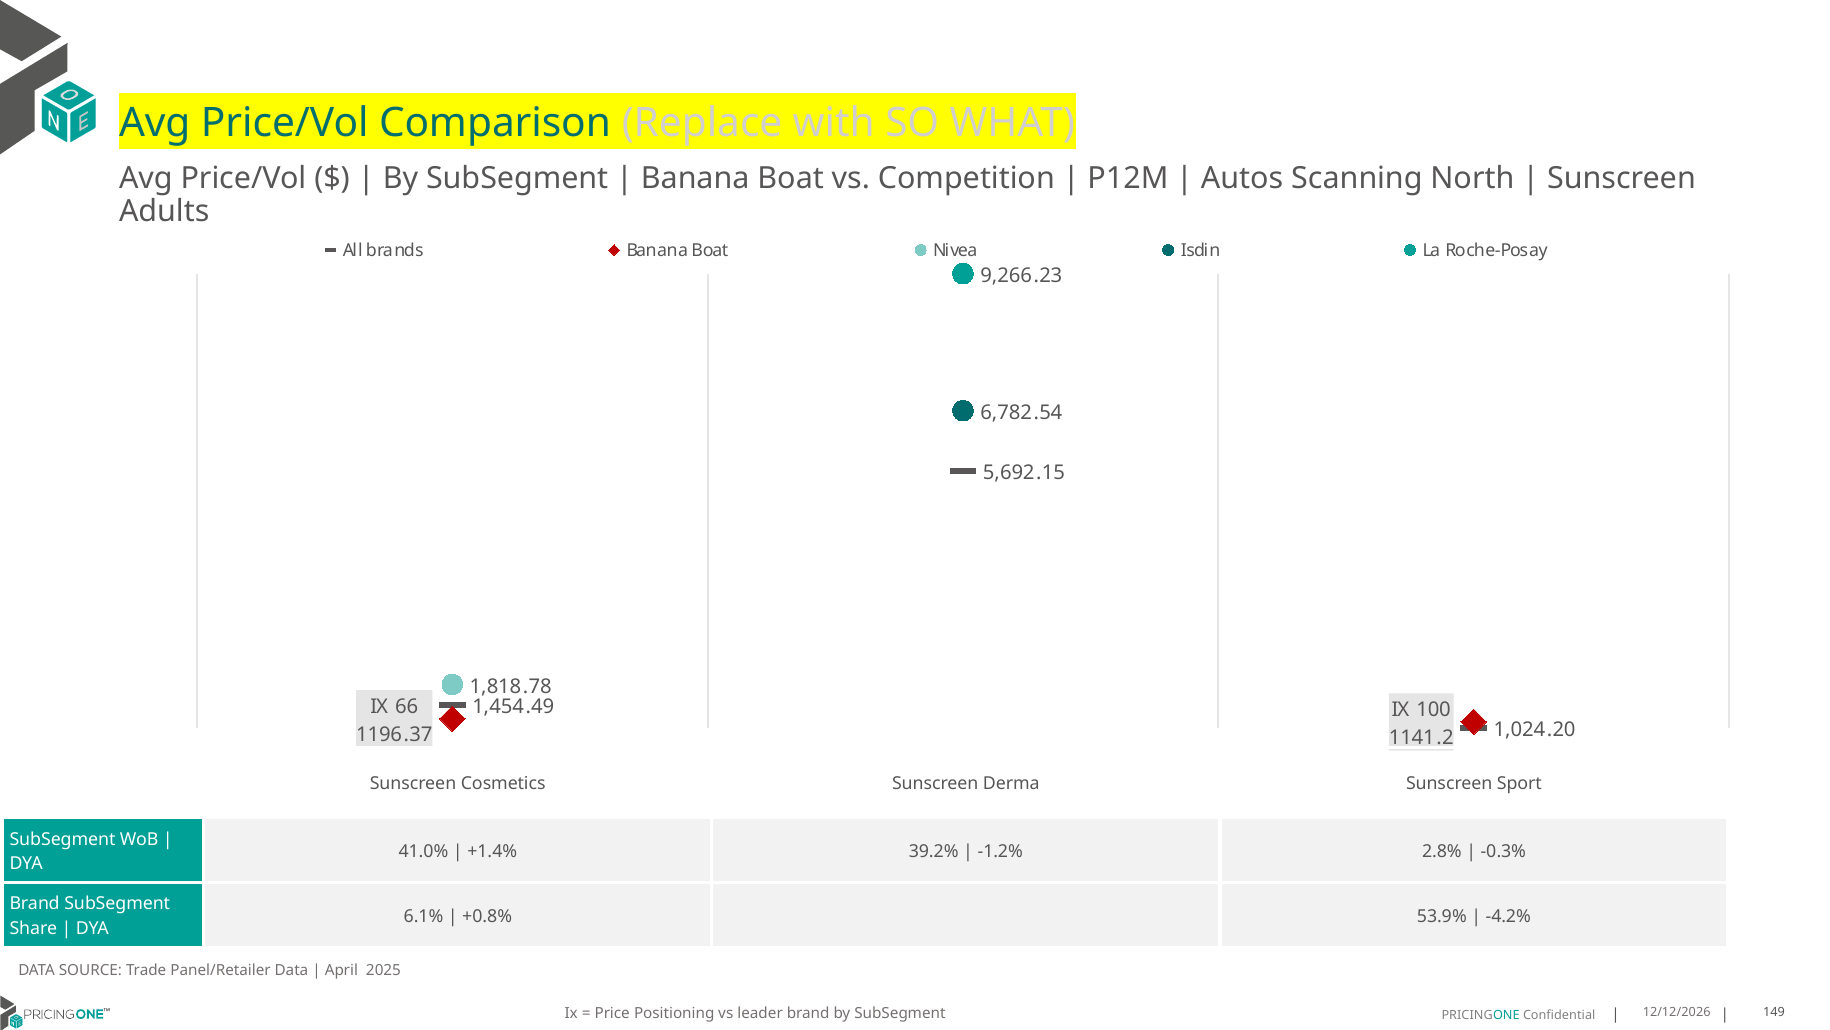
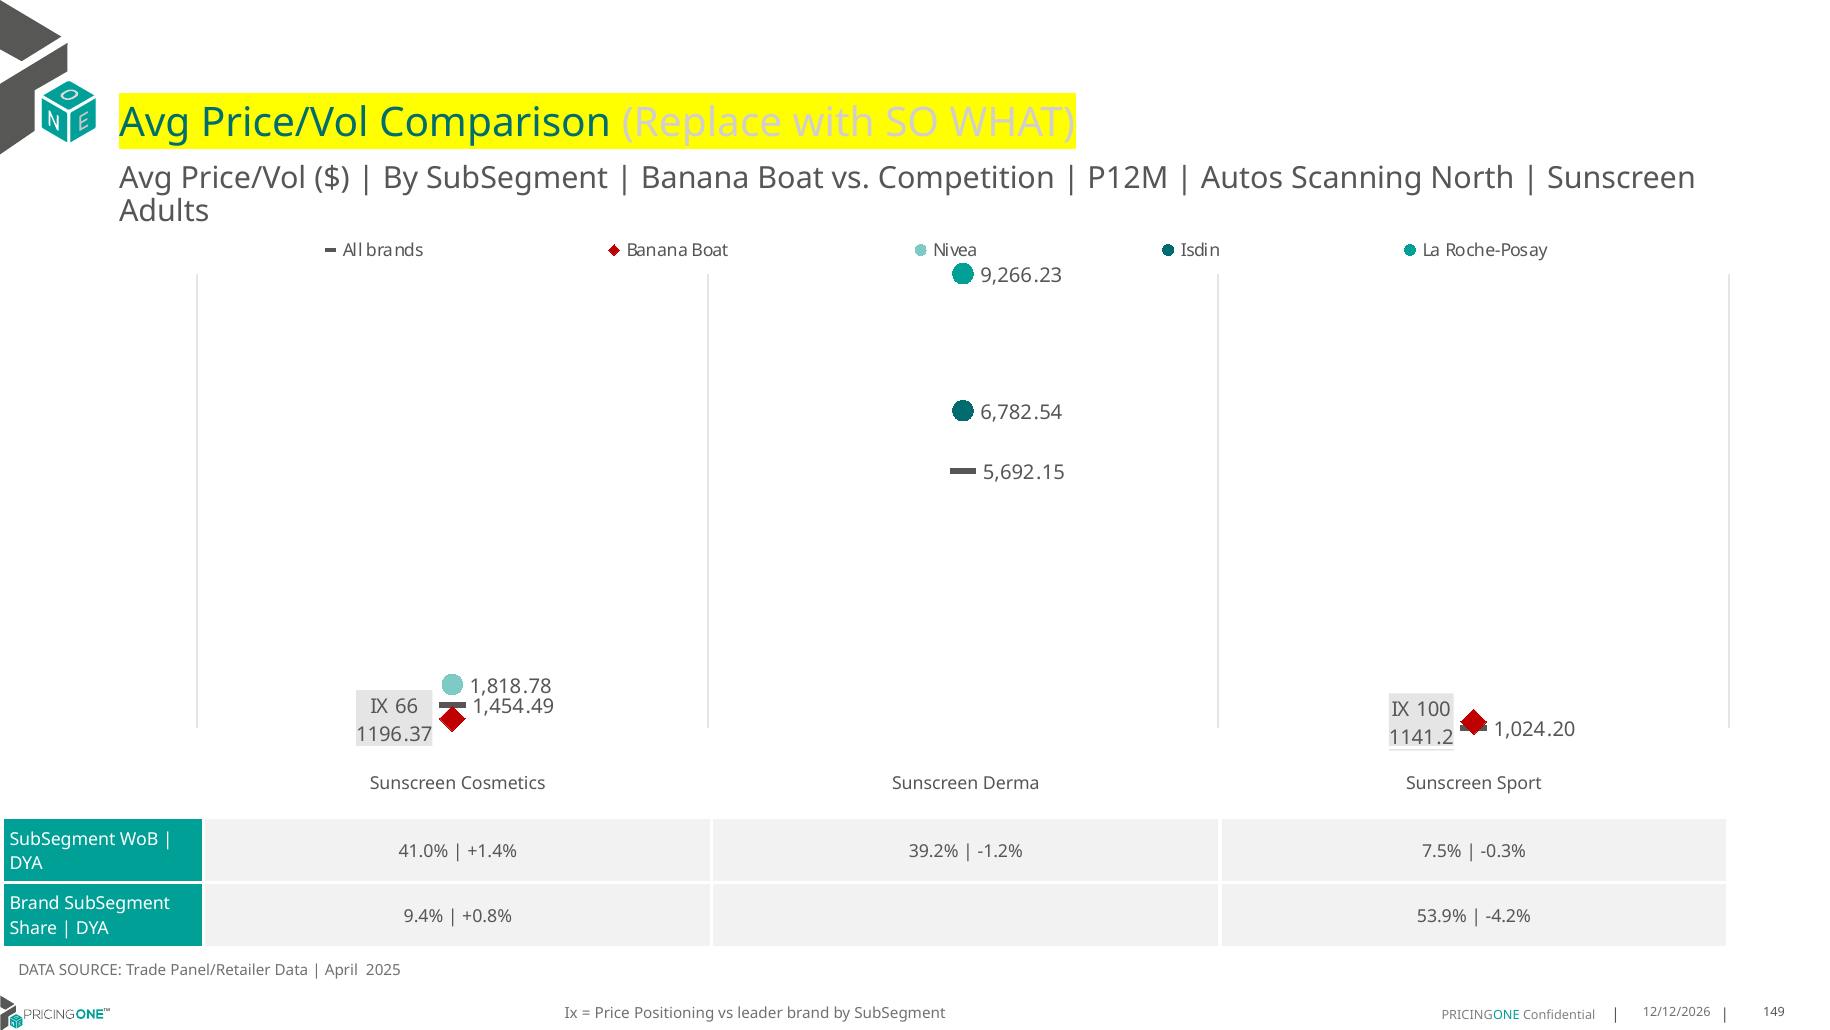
2.8%: 2.8% -> 7.5%
6.1%: 6.1% -> 9.4%
